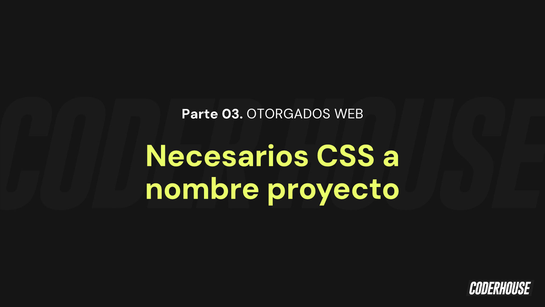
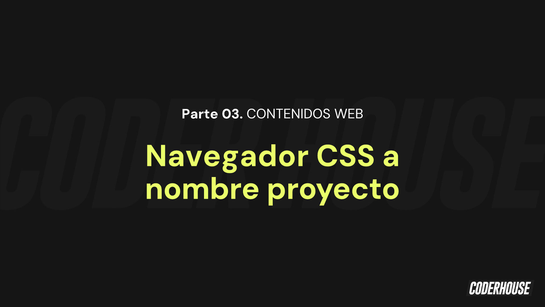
OTORGADOS: OTORGADOS -> CONTENIDOS
Necesarios: Necesarios -> Navegador
